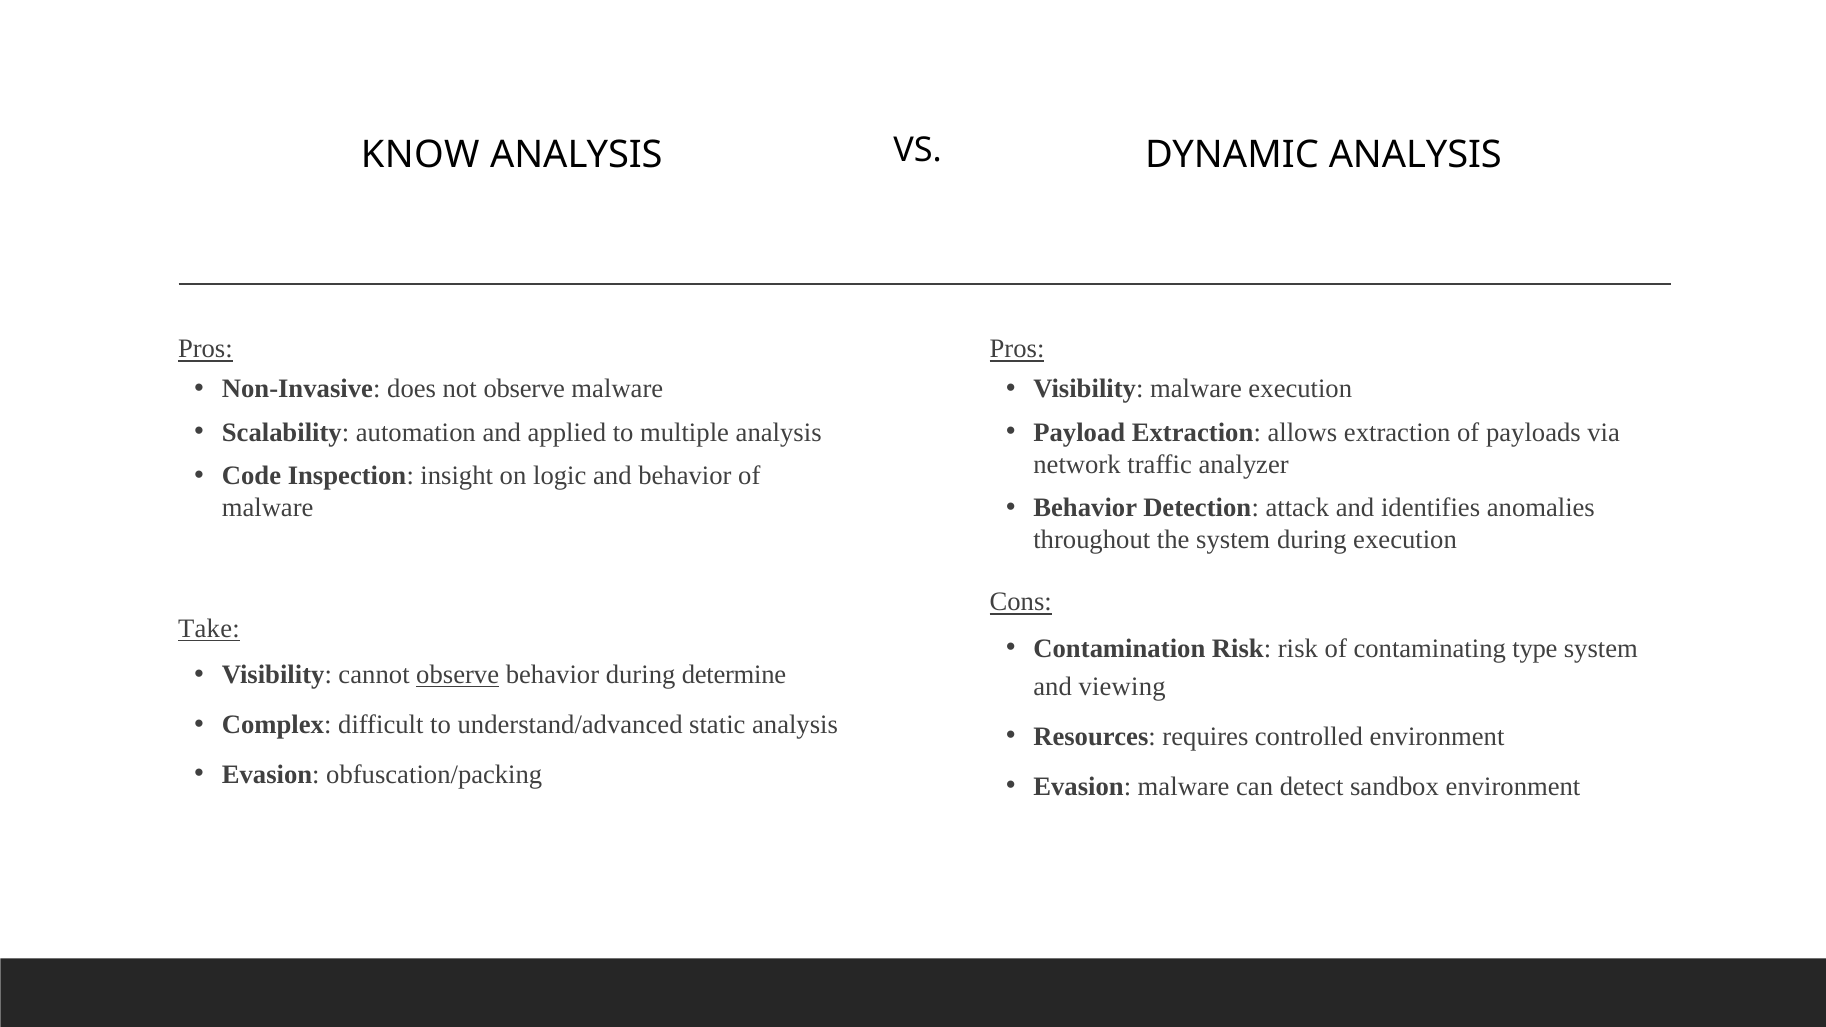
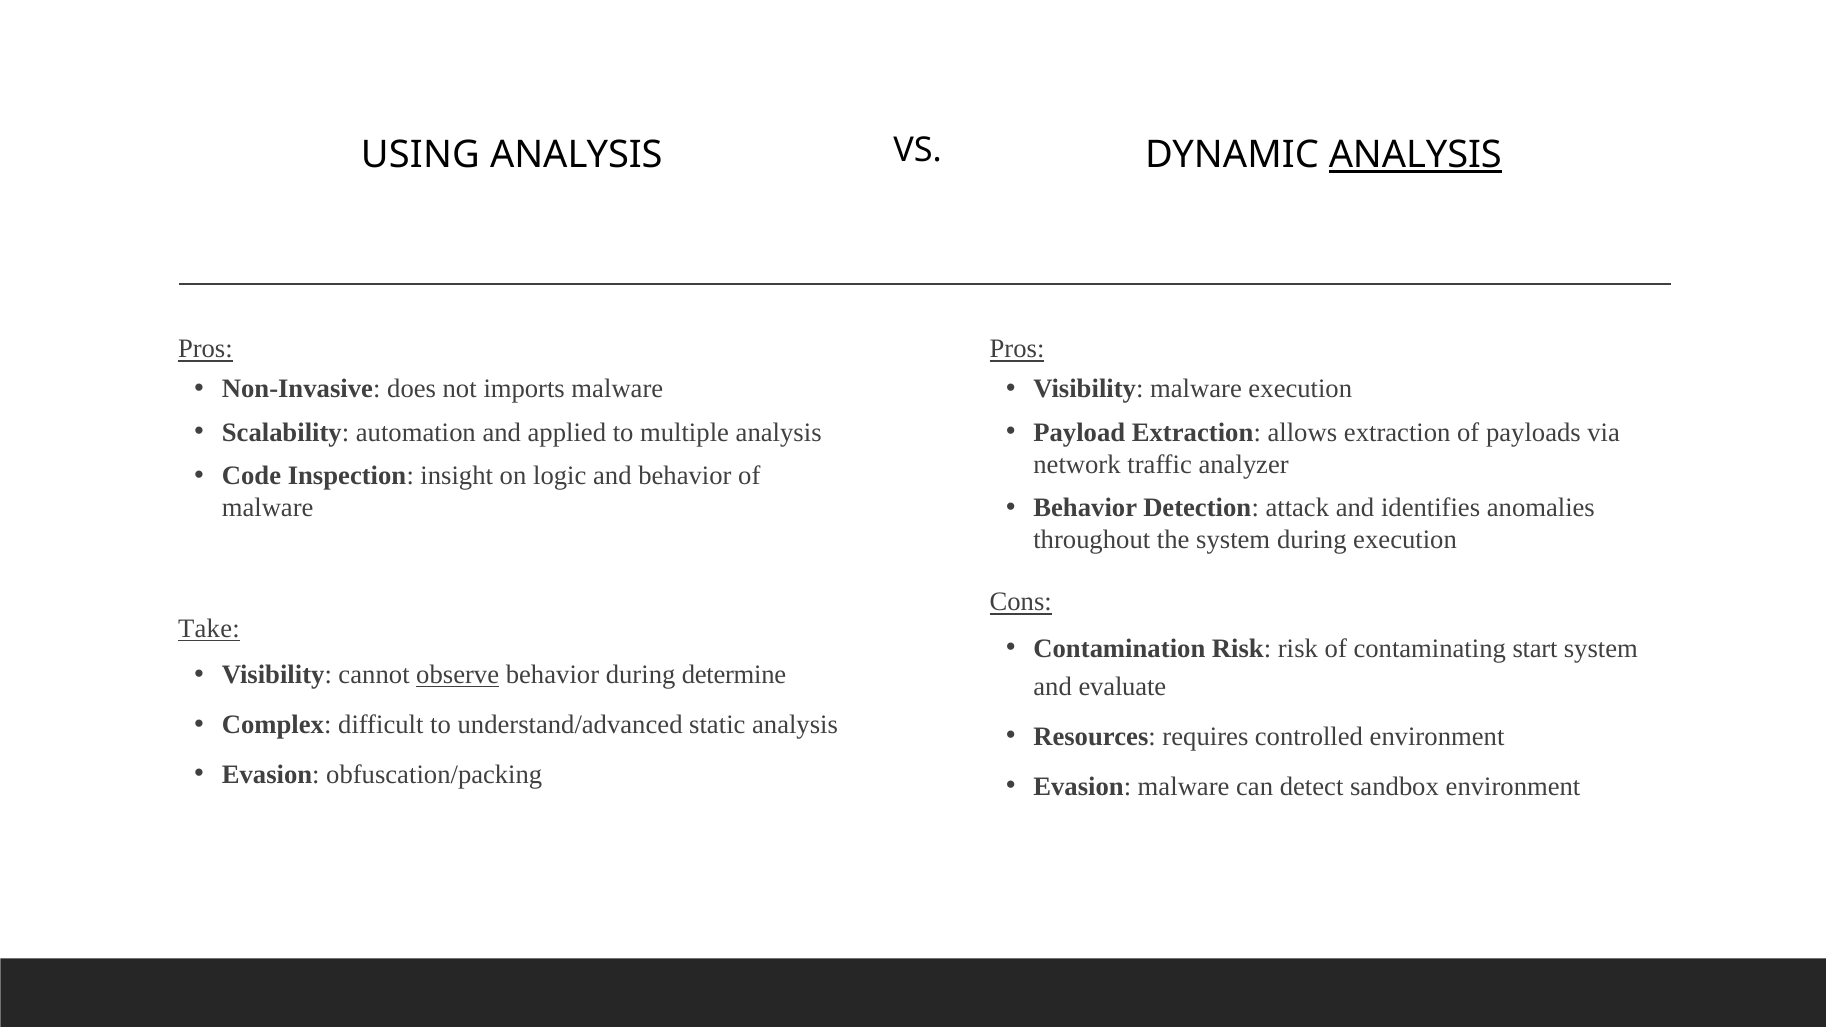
KNOW: KNOW -> USING
ANALYSIS at (1415, 155) underline: none -> present
not observe: observe -> imports
type: type -> start
viewing: viewing -> evaluate
